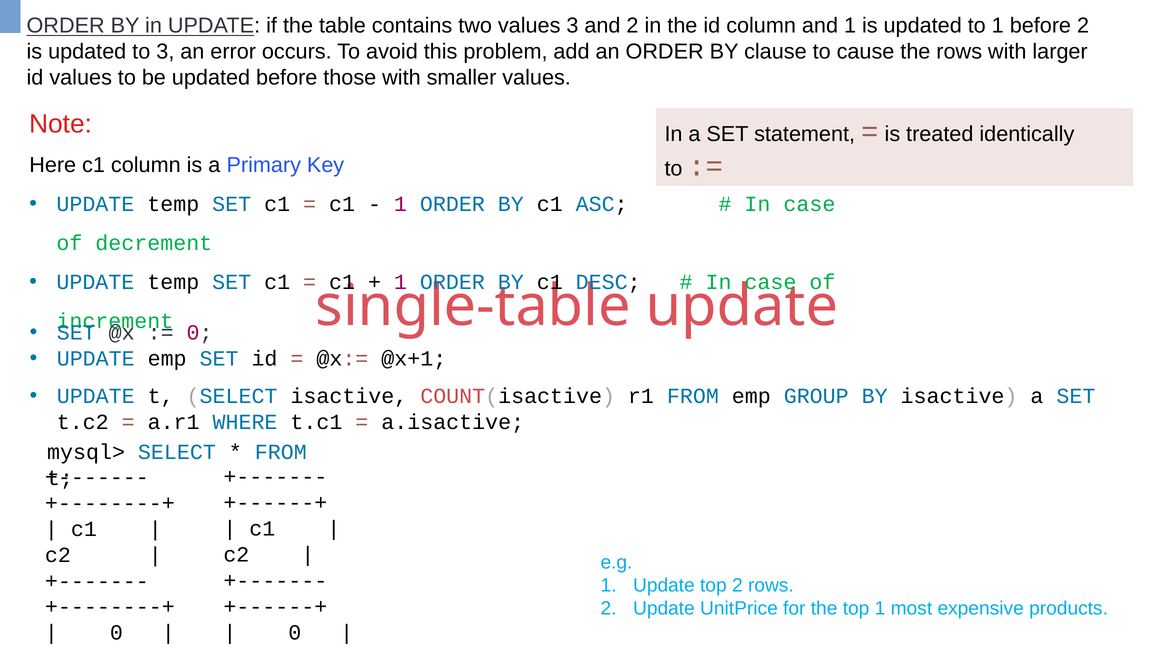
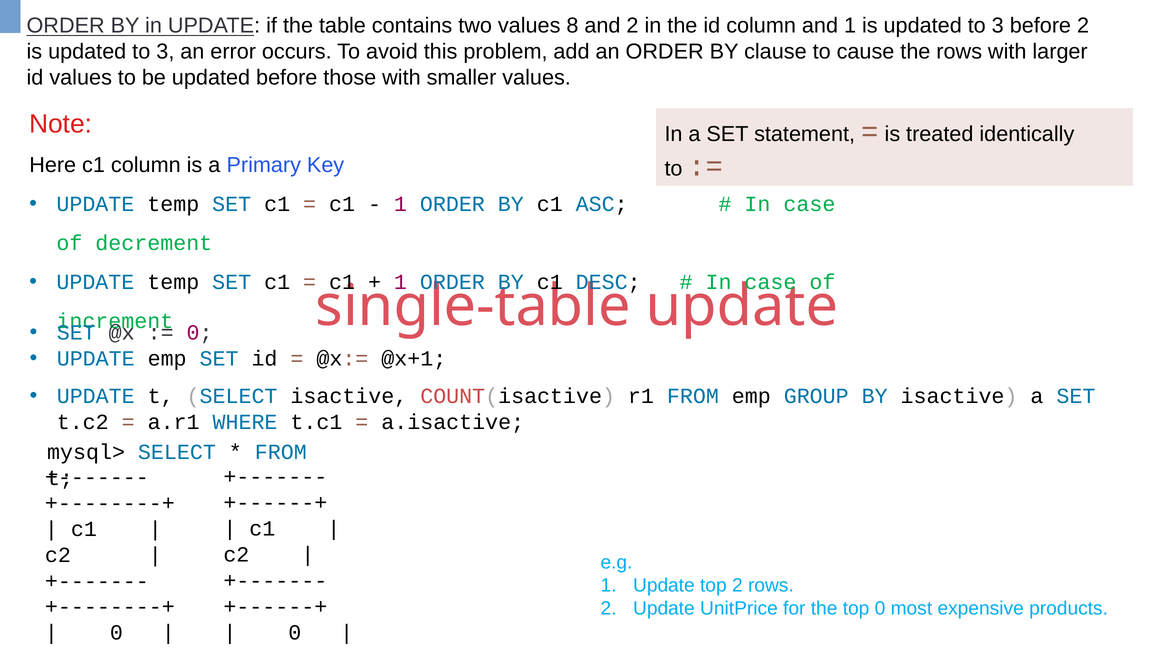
values 3: 3 -> 8
1 at (998, 26): 1 -> 3
top 1: 1 -> 0
